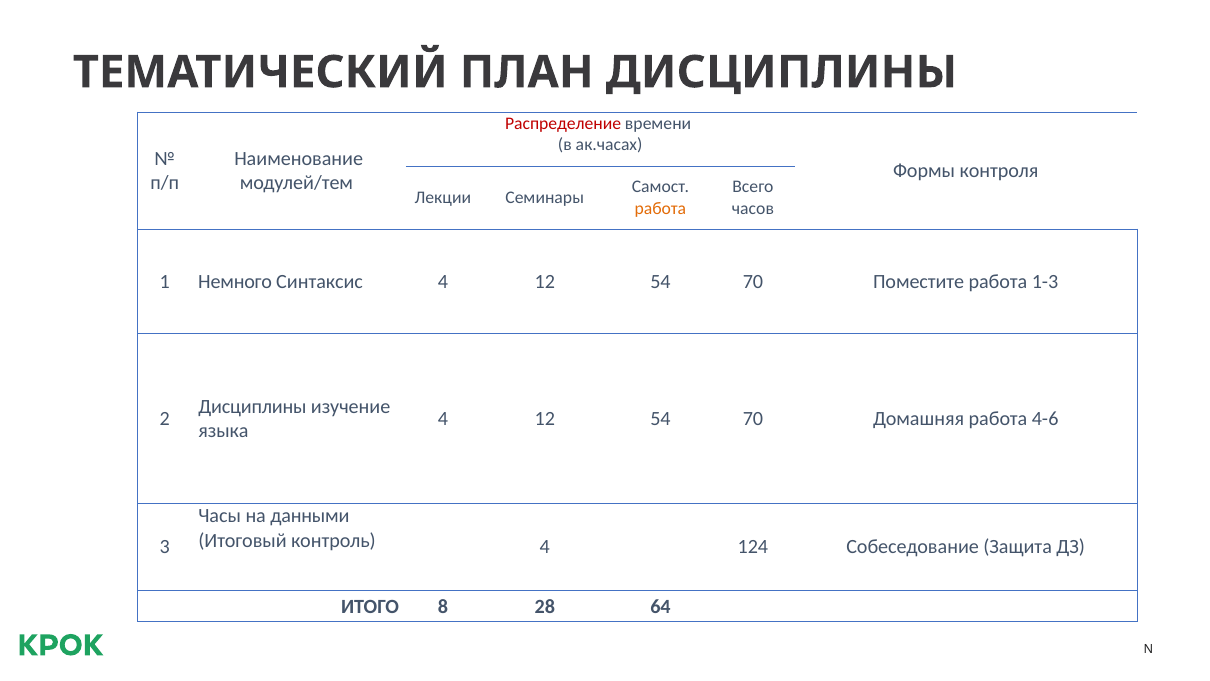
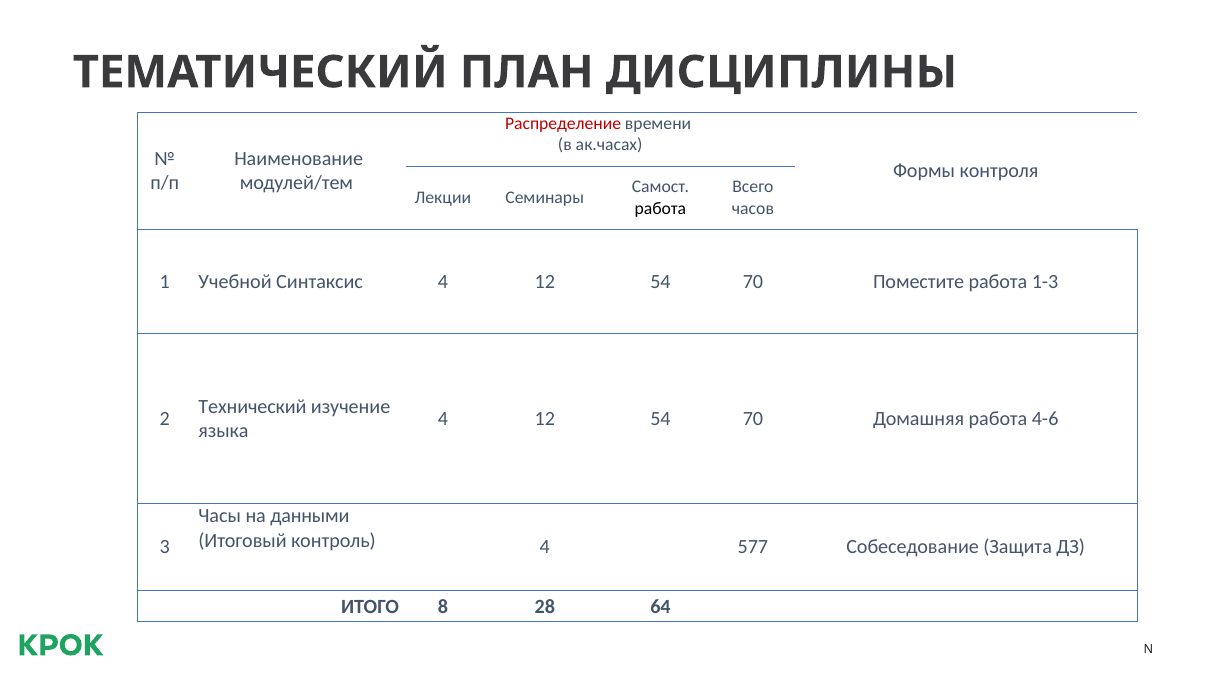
работа at (660, 208) colour: orange -> black
Немного: Немного -> Учебной
Дисциплины at (253, 406): Дисциплины -> Технический
124: 124 -> 577
